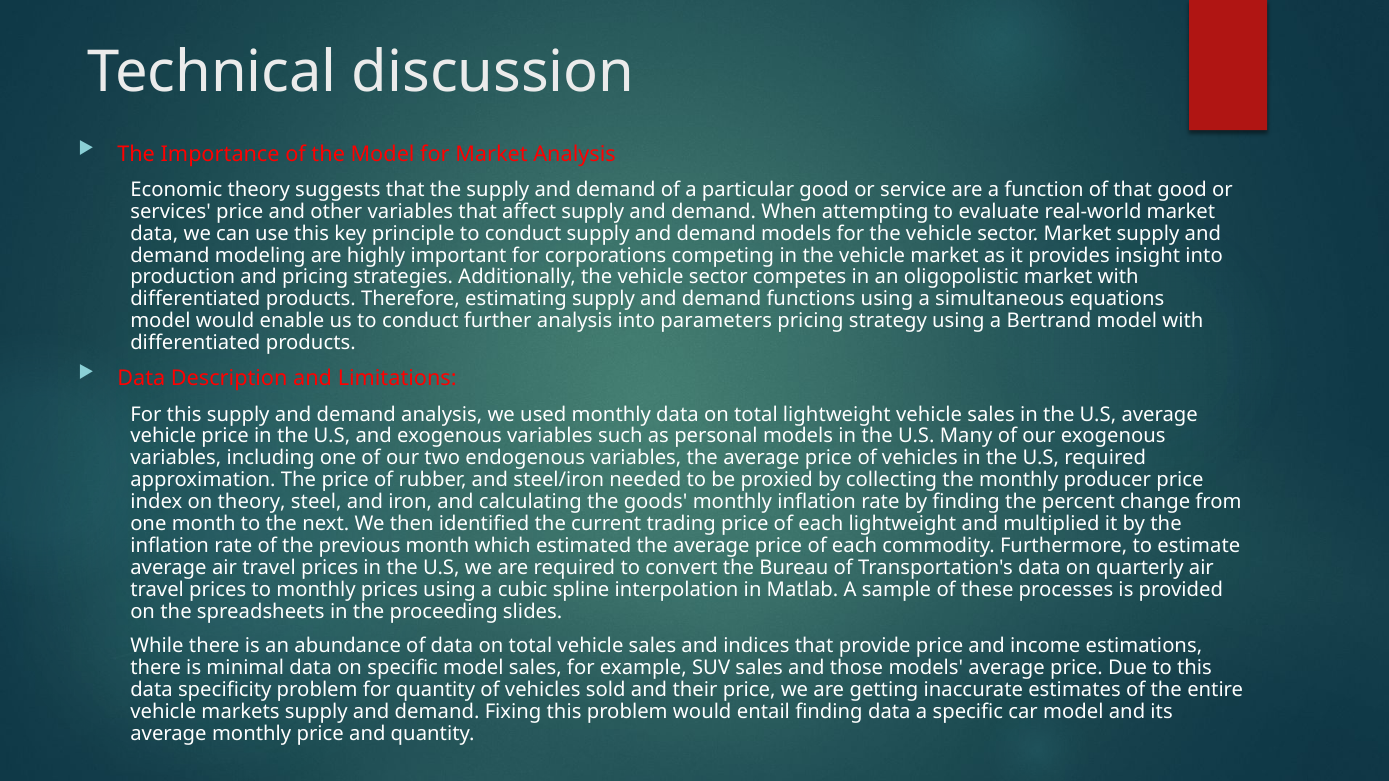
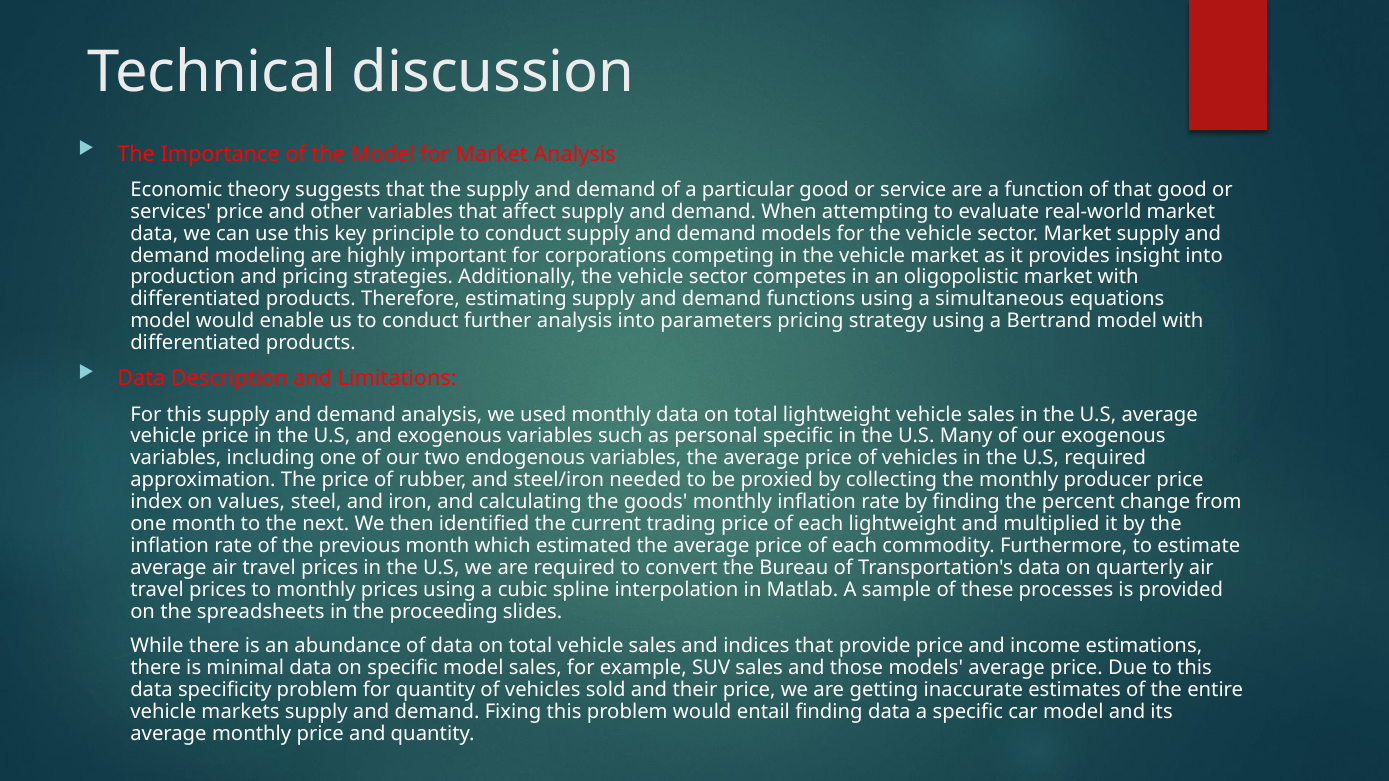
personal models: models -> specific
on theory: theory -> values
